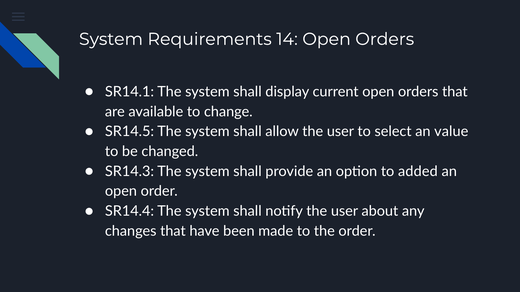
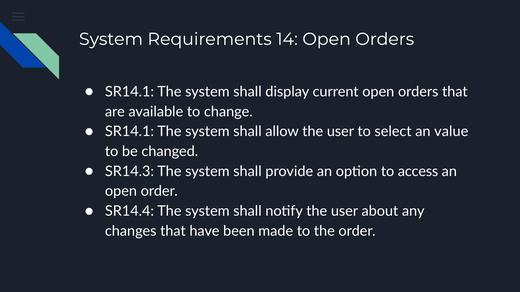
SR14.5 at (130, 132): SR14.5 -> SR14.1
added: added -> access
